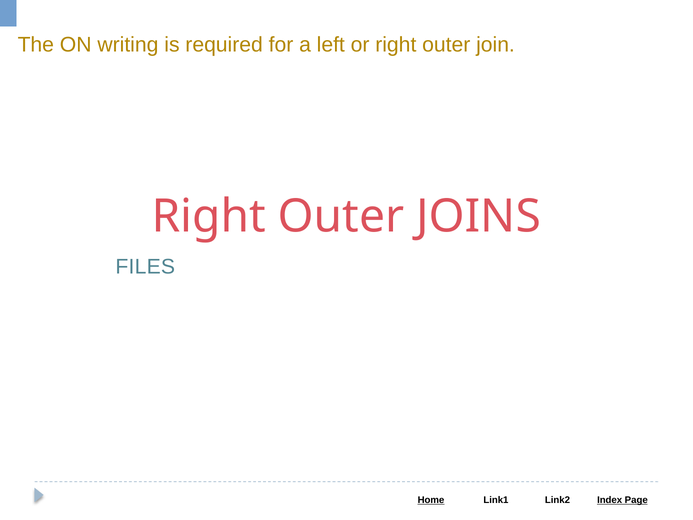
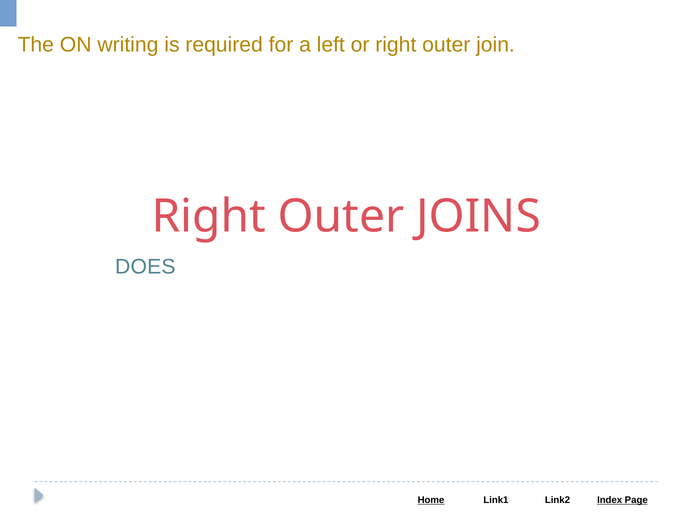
FILES: FILES -> DOES
